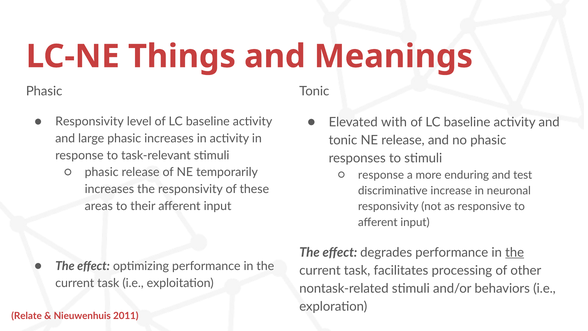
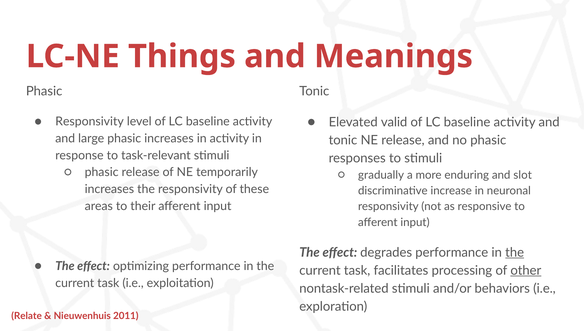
with: with -> valid
response at (381, 175): response -> gradually
test: test -> slot
other underline: none -> present
